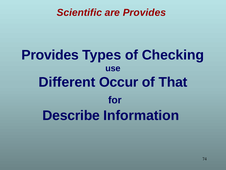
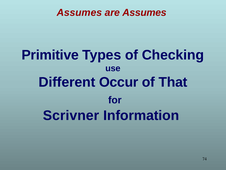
Scientific at (79, 13): Scientific -> Assumes
are Provides: Provides -> Assumes
Provides at (50, 55): Provides -> Primitive
Describe: Describe -> Scrivner
